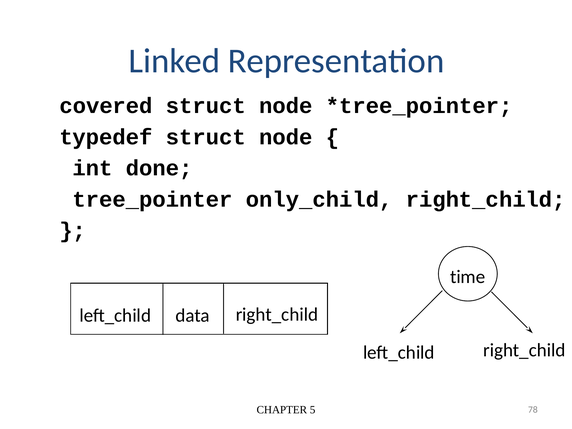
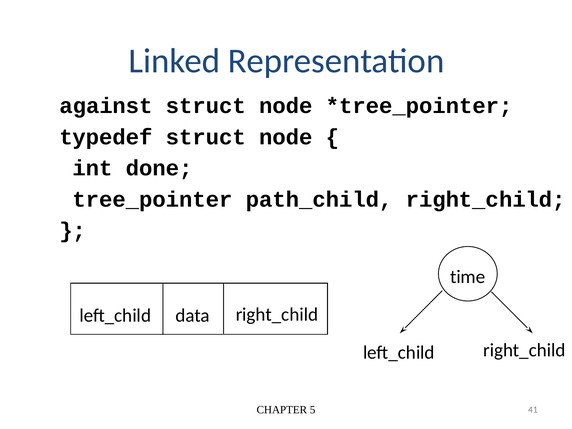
covered: covered -> against
only_child: only_child -> path_child
78: 78 -> 41
